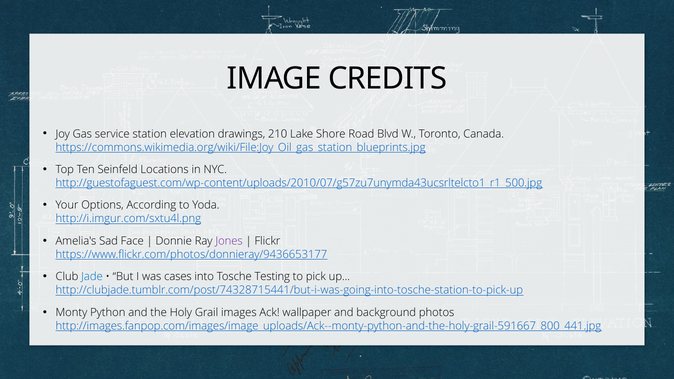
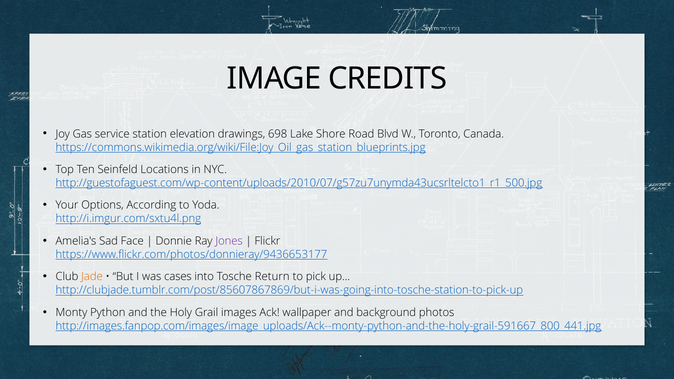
210: 210 -> 698
Jade colour: blue -> orange
Testing: Testing -> Return
http://clubjade.tumblr.com/post/74328715441/but-i-was-going-into-tosche-station-to-pick-up: http://clubjade.tumblr.com/post/74328715441/but-i-was-going-into-tosche-station-to-pick-up -> http://clubjade.tumblr.com/post/85607867869/but-i-was-going-into-tosche-station-to-pick-up
